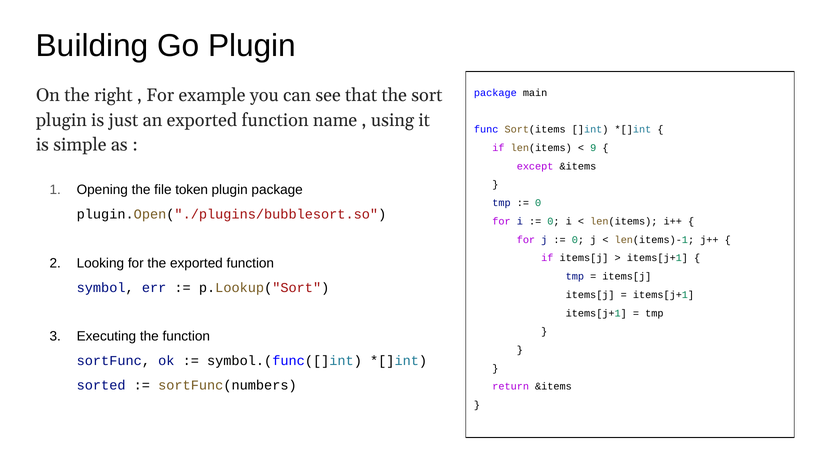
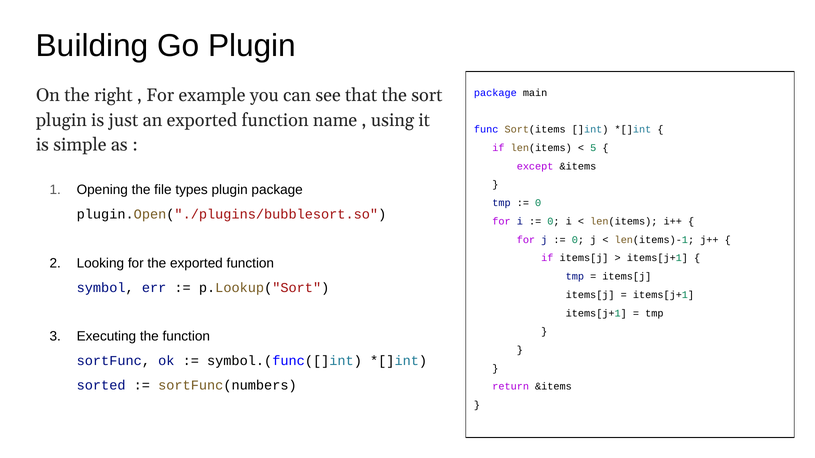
9: 9 -> 5
token: token -> types
